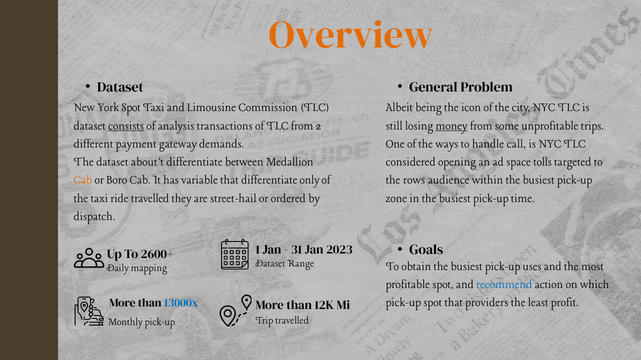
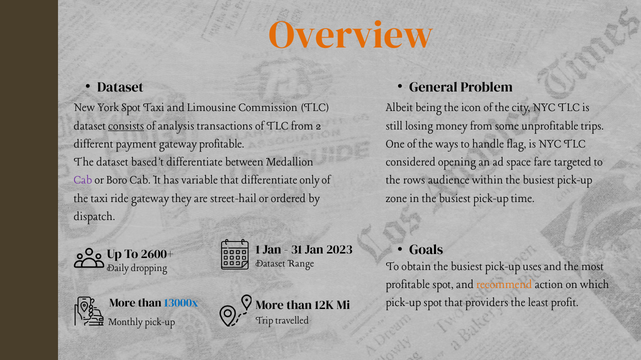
money underline: present -> none
gateway demands: demands -> profitable
call: call -> flag
about’t: about’t -> based’t
tolls: tolls -> fare
Cab at (83, 180) colour: orange -> purple
ride travelled: travelled -> gateway
mapping: mapping -> dropping
recommend colour: blue -> orange
